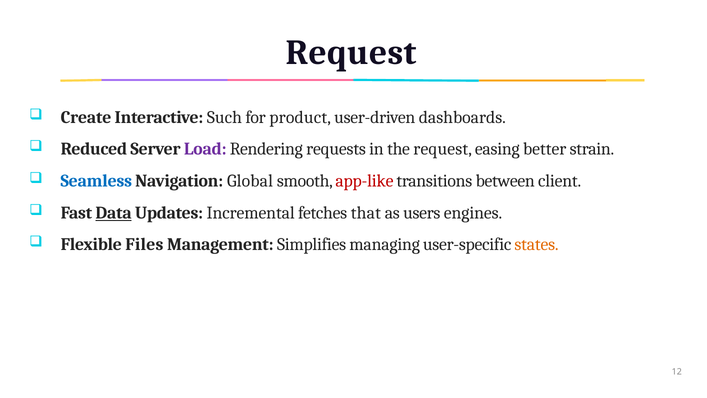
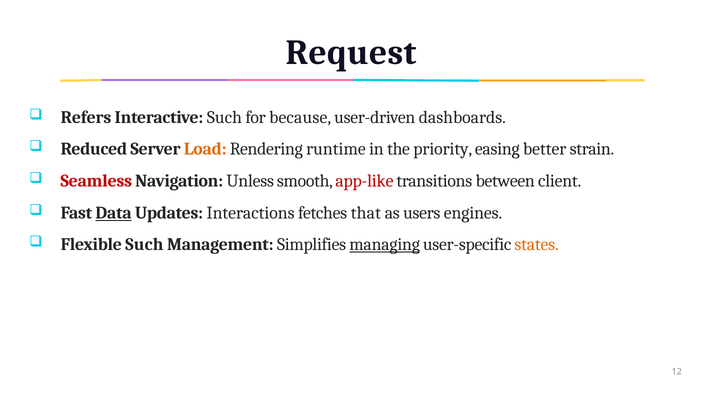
Create: Create -> Refers
product: product -> because
Load colour: purple -> orange
requests: requests -> runtime
the request: request -> priority
Seamless colour: blue -> red
Global: Global -> Unless
Incremental: Incremental -> Interactions
Flexible Files: Files -> Such
managing underline: none -> present
